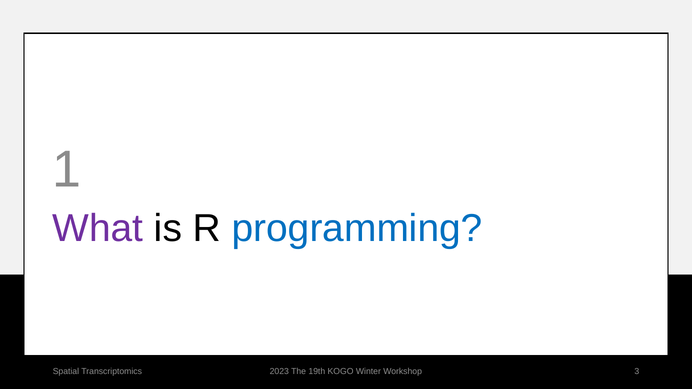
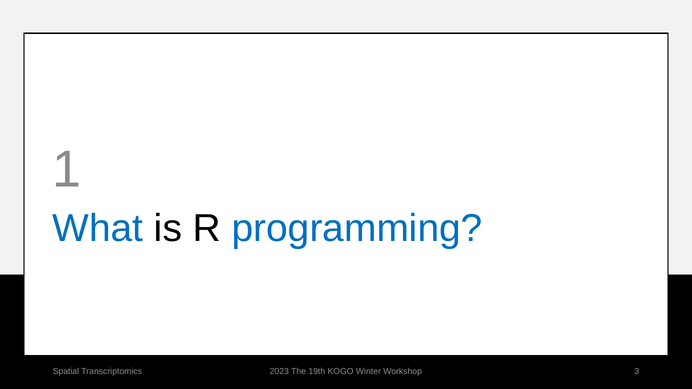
What colour: purple -> blue
